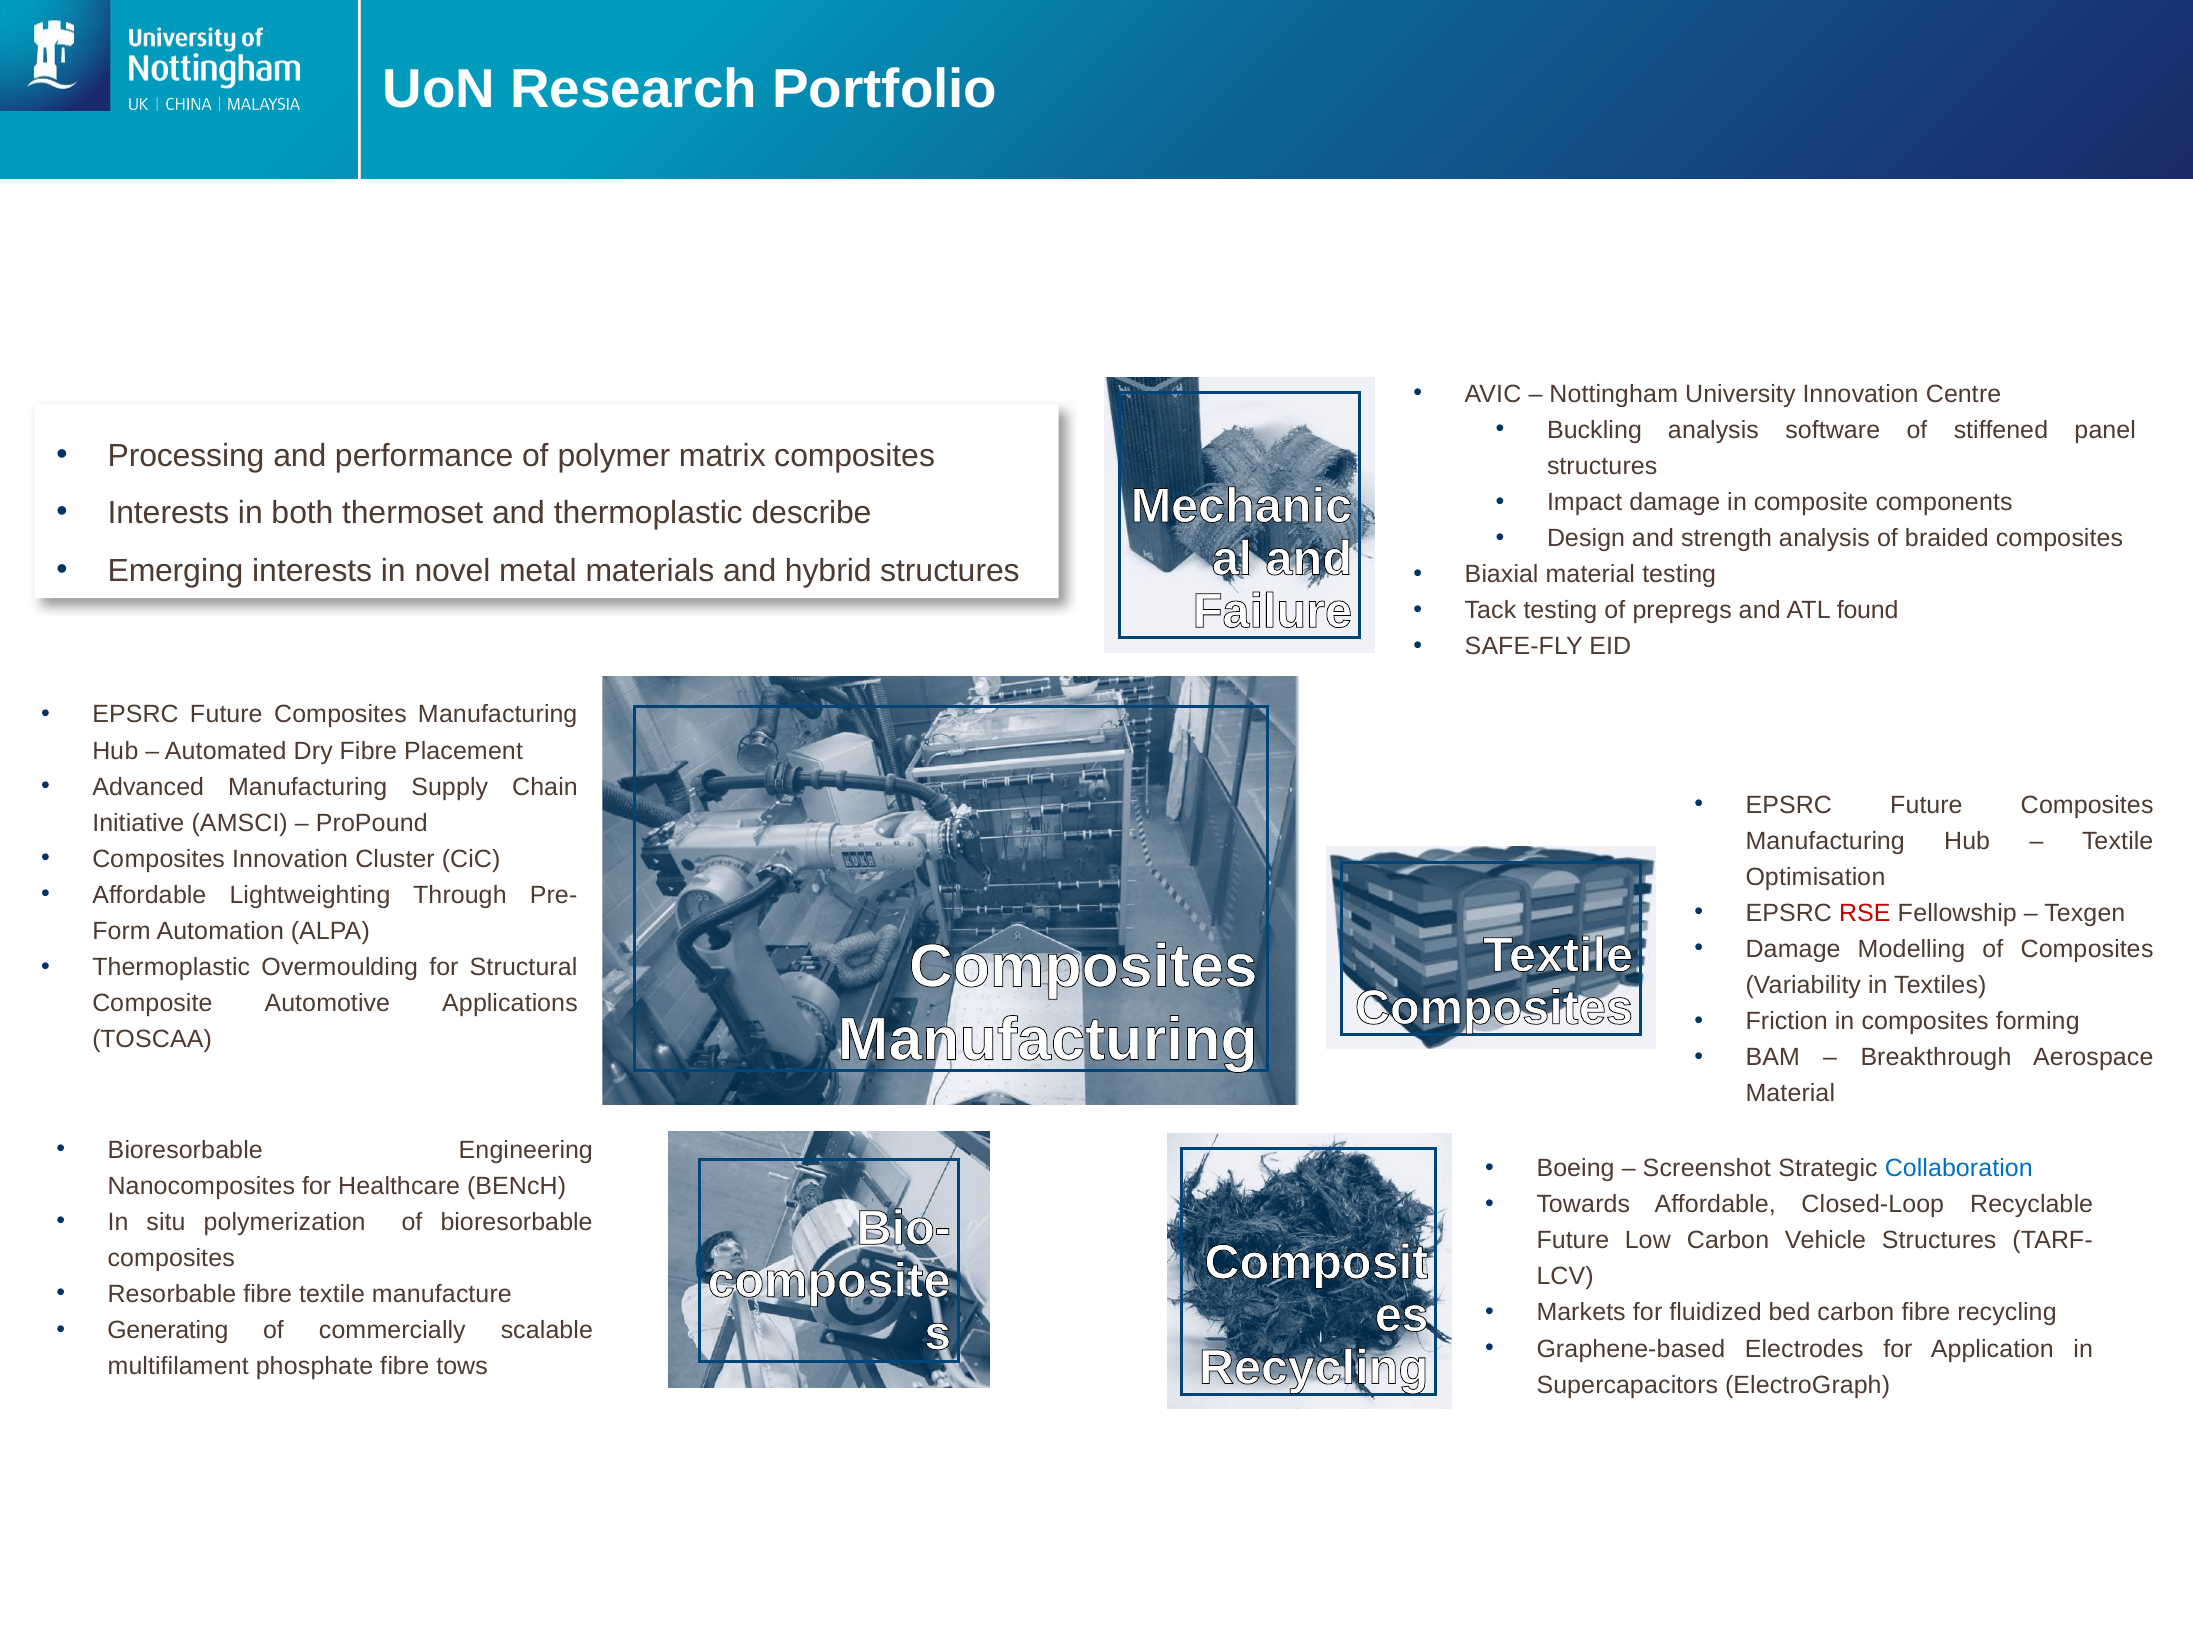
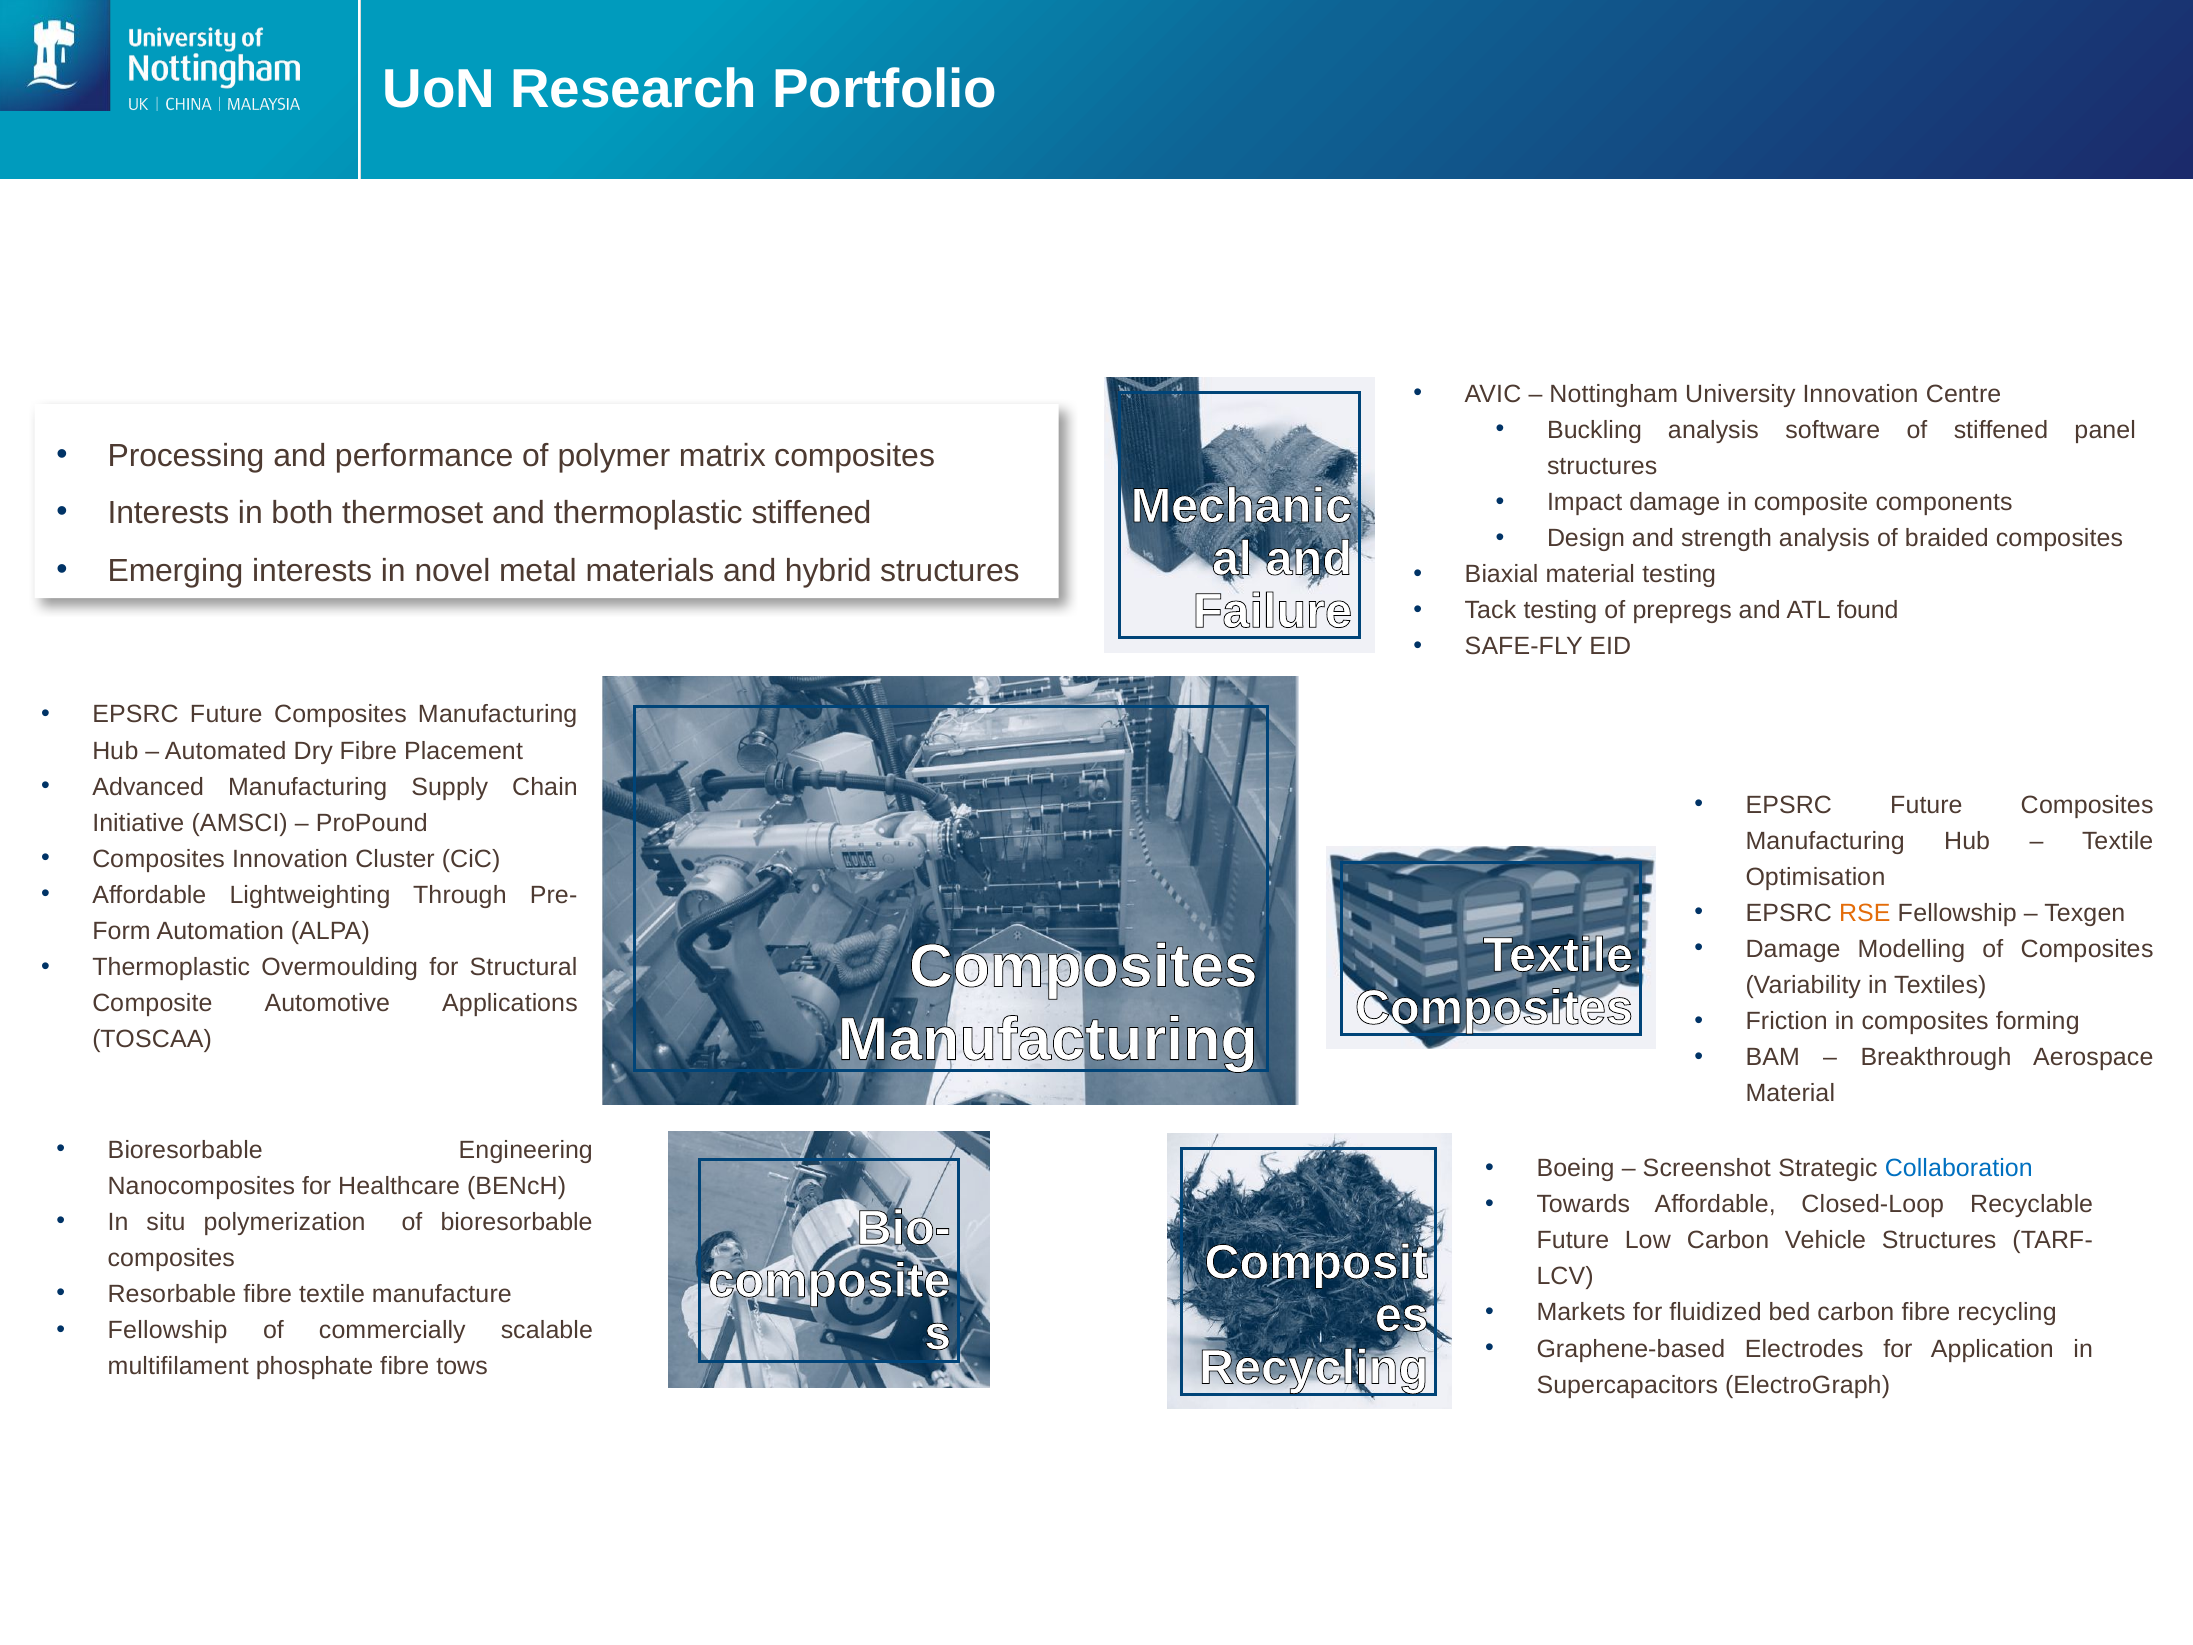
thermoplastic describe: describe -> stiffened
RSE colour: red -> orange
Generating at (168, 1330): Generating -> Fellowship
